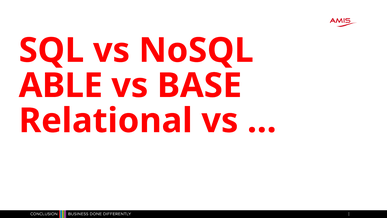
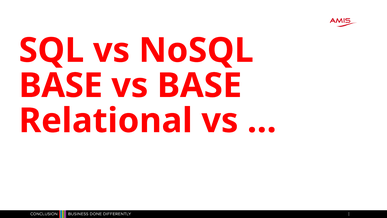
ABLE at (61, 85): ABLE -> BASE
